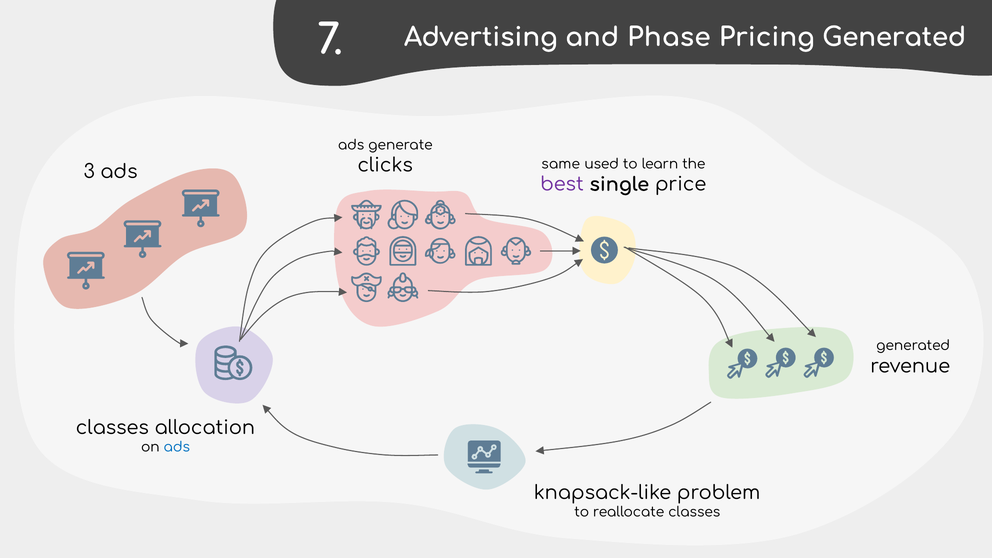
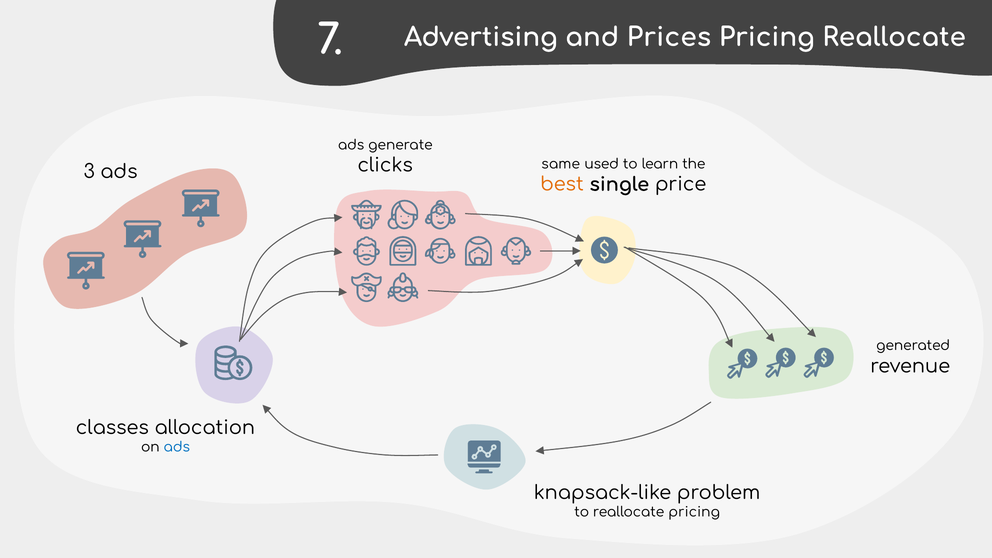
Phase: Phase -> Prices
Pricing Generated: Generated -> Reallocate
best colour: purple -> orange
reallocate classes: classes -> pricing
